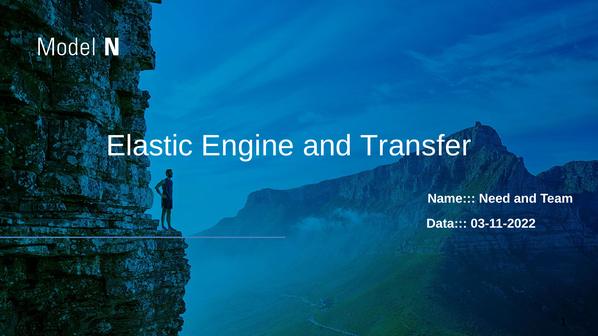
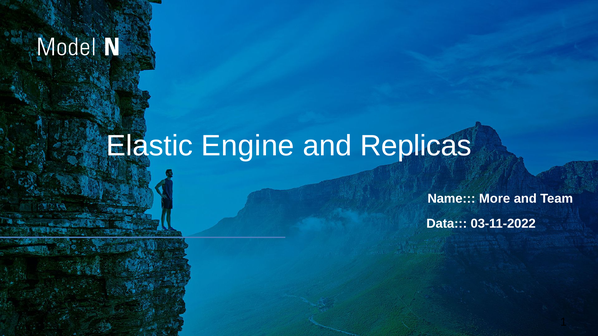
Transfer: Transfer -> Replicas
Need: Need -> More
